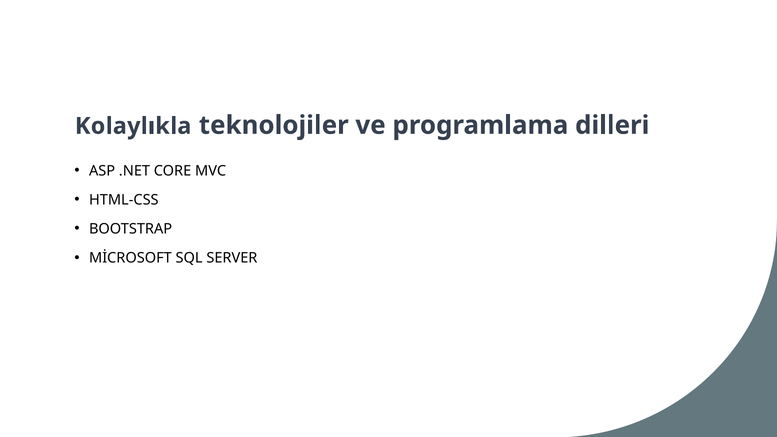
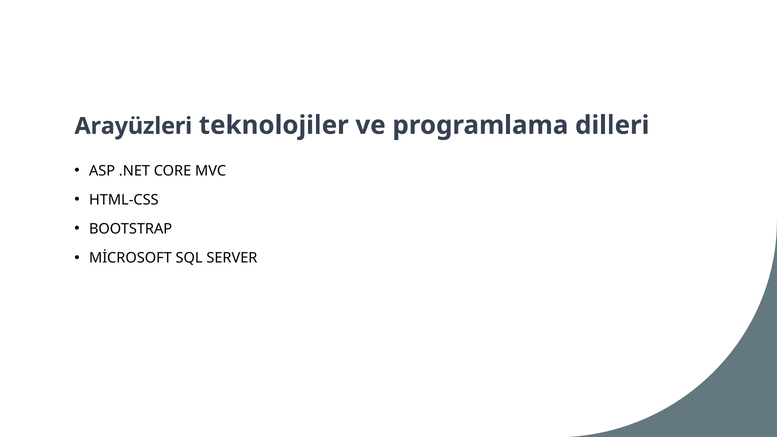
Kolaylıkla: Kolaylıkla -> Arayüzleri
